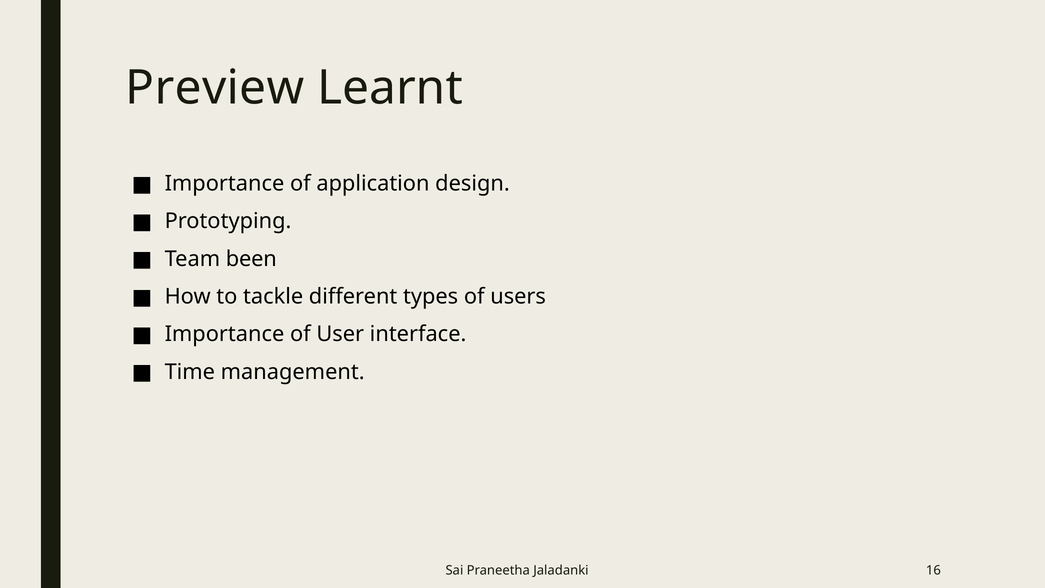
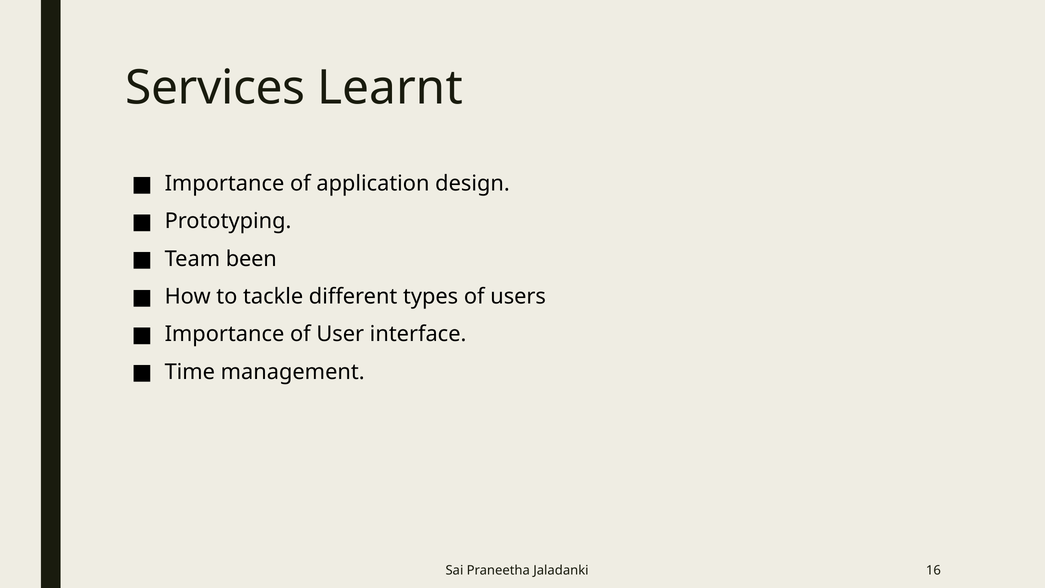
Preview: Preview -> Services
